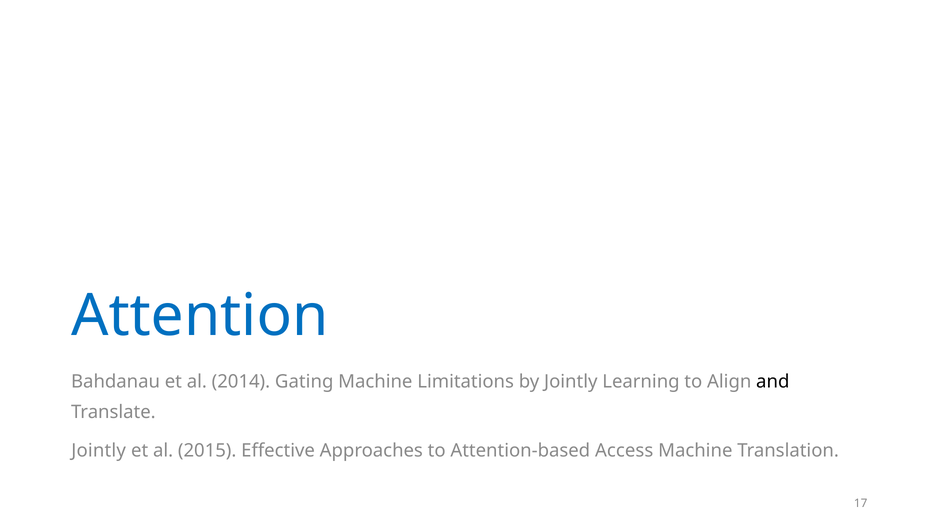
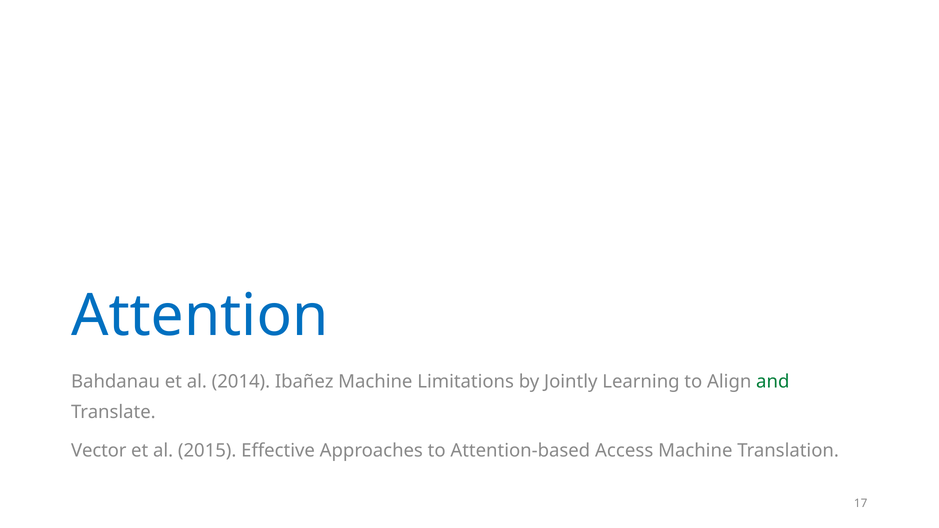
Gating: Gating -> Ibañez
and colour: black -> green
Jointly at (99, 451): Jointly -> Vector
